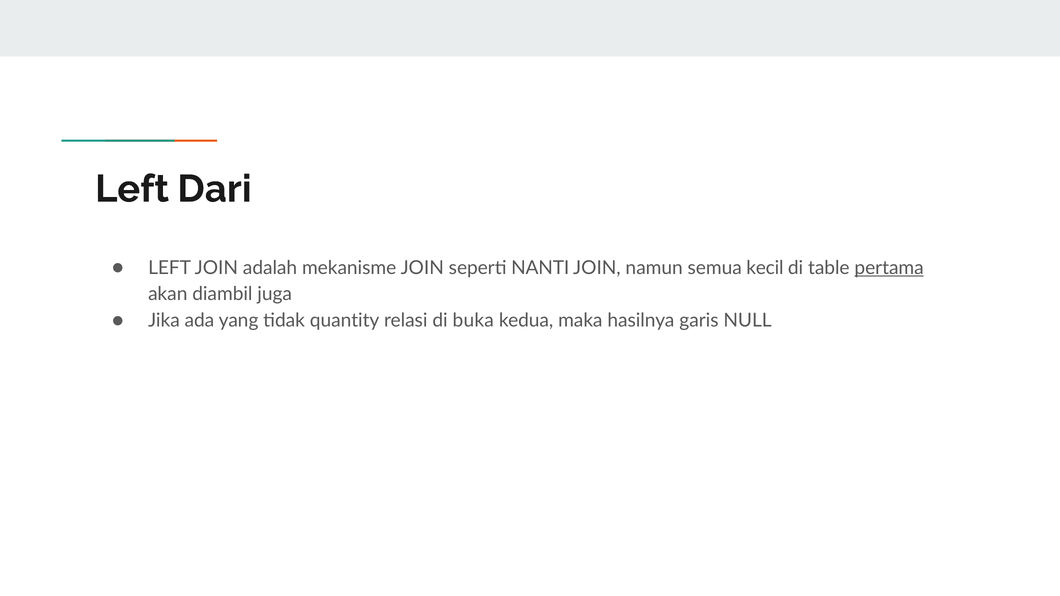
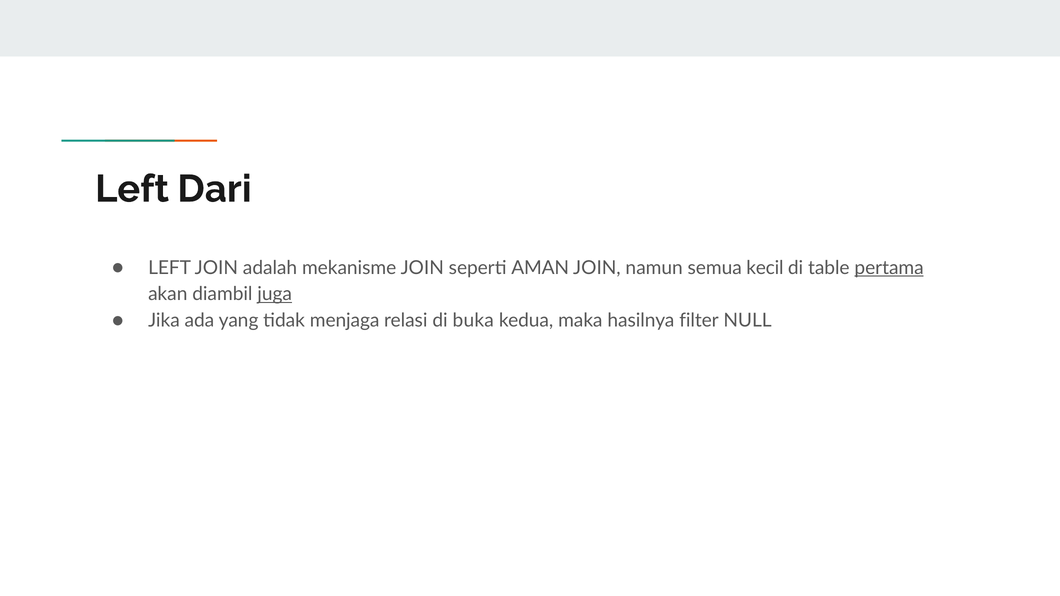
NANTI: NANTI -> AMAN
juga underline: none -> present
quantity: quantity -> menjaga
garis: garis -> filter
